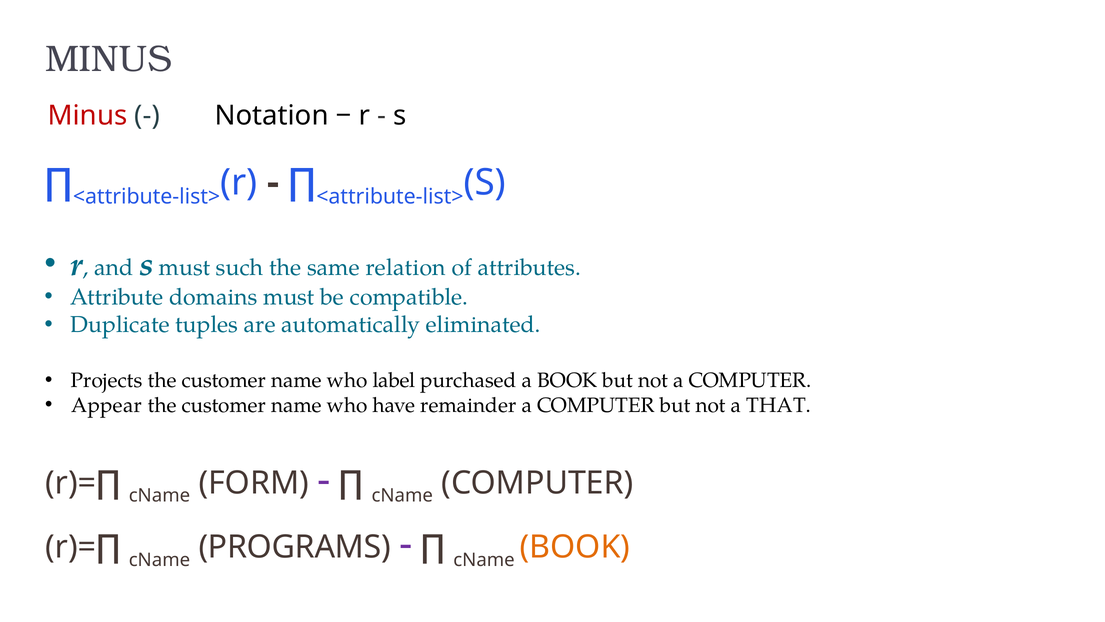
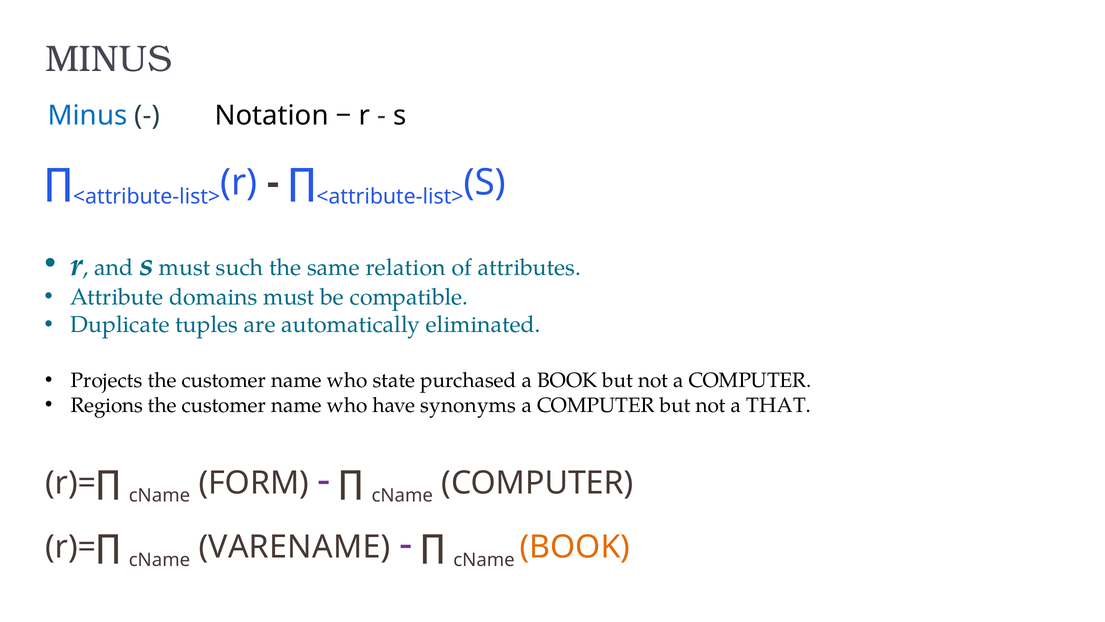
Minus at (88, 116) colour: red -> blue
label: label -> state
Appear: Appear -> Regions
remainder: remainder -> synonyms
PROGRAMS: PROGRAMS -> VARENAME
